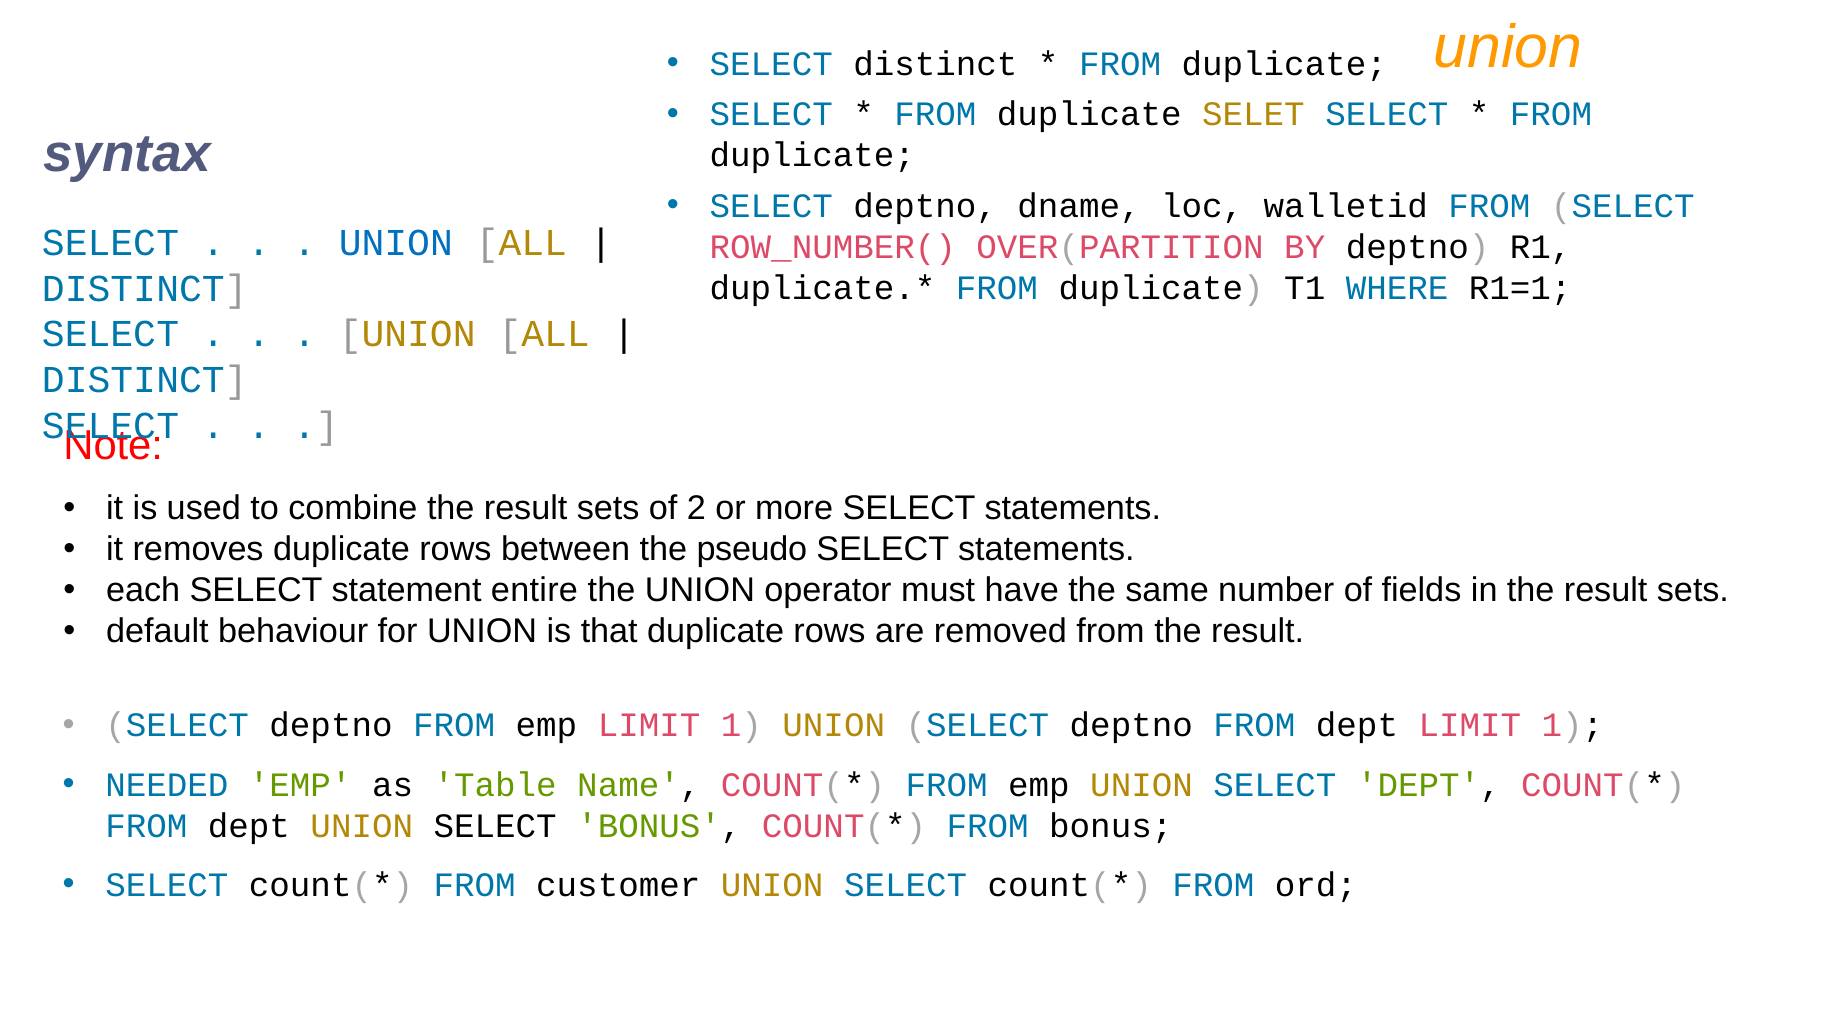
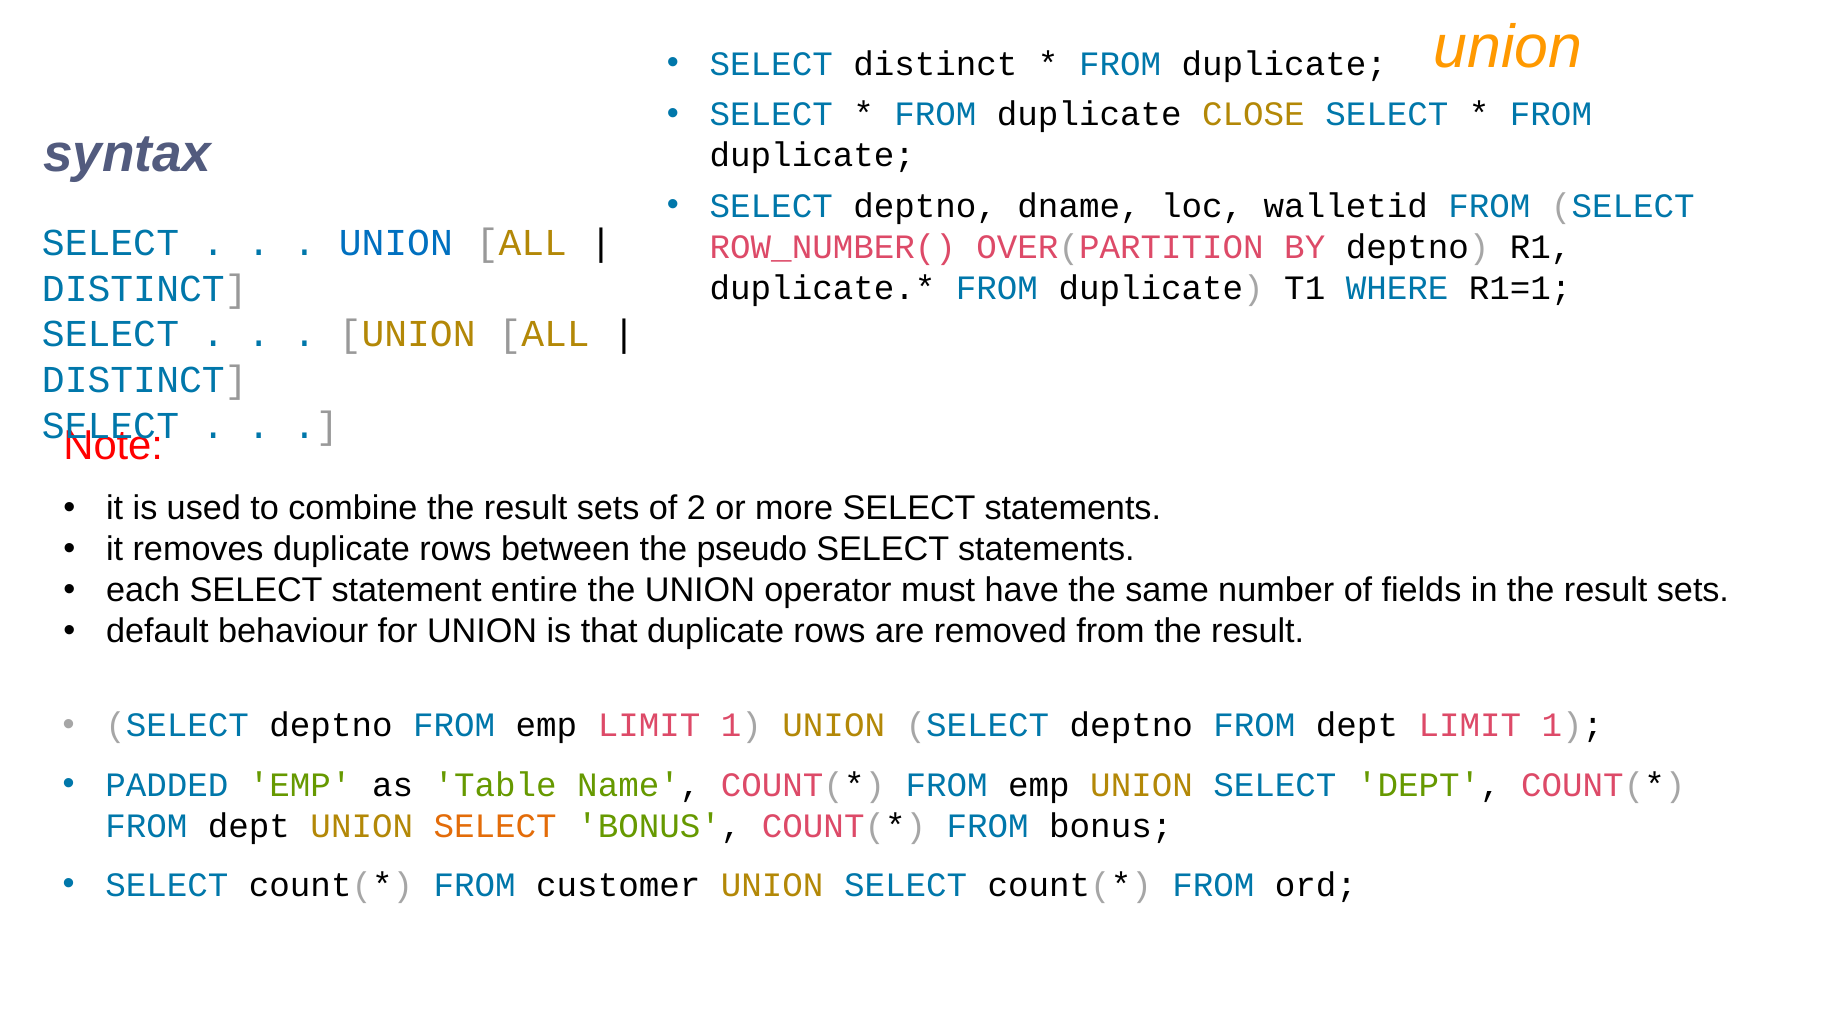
SELET: SELET -> CLOSE
NEEDED: NEEDED -> PADDED
SELECT at (495, 826) colour: black -> orange
